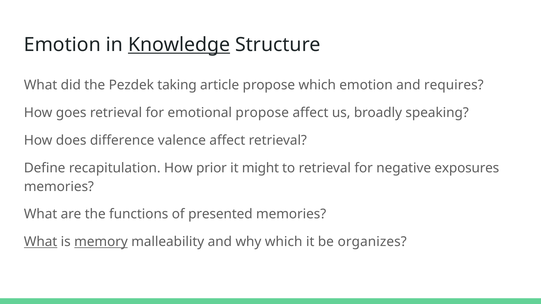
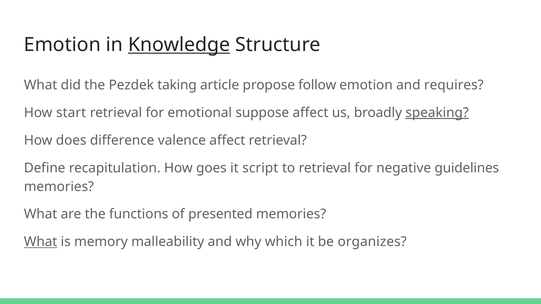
propose which: which -> follow
goes: goes -> start
emotional propose: propose -> suppose
speaking underline: none -> present
prior: prior -> goes
might: might -> script
exposures: exposures -> guidelines
memory underline: present -> none
